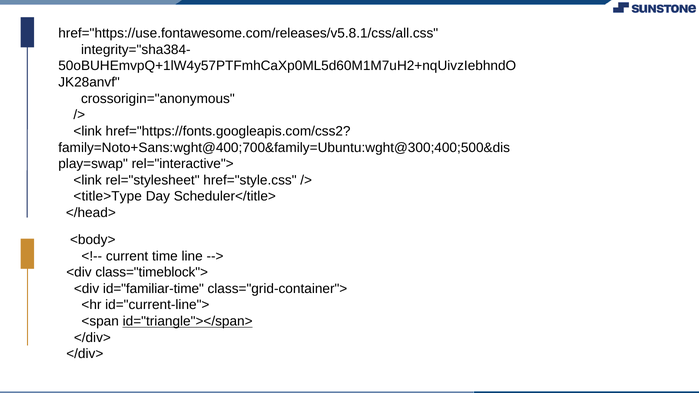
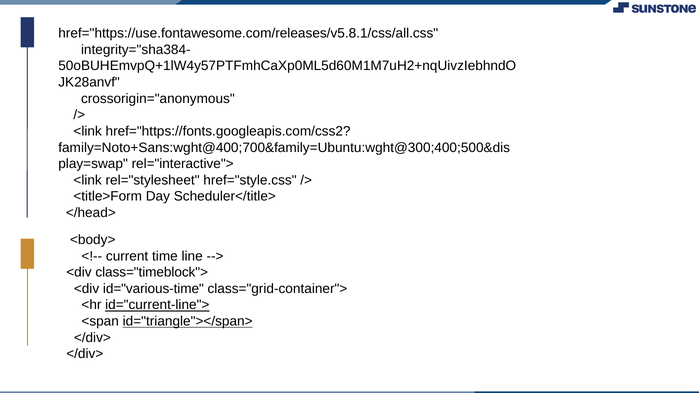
<title>Type: <title>Type -> <title>Form
id="familiar-time: id="familiar-time -> id="various-time
id="current-line"> underline: none -> present
